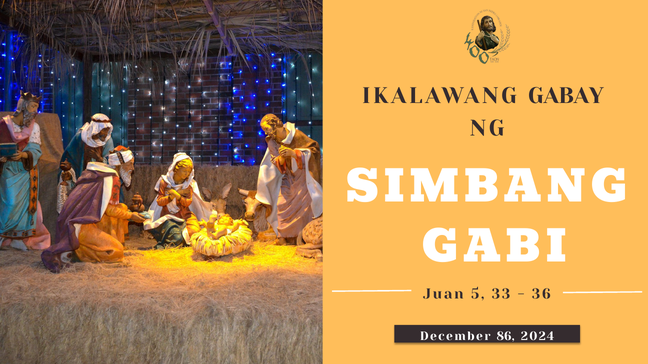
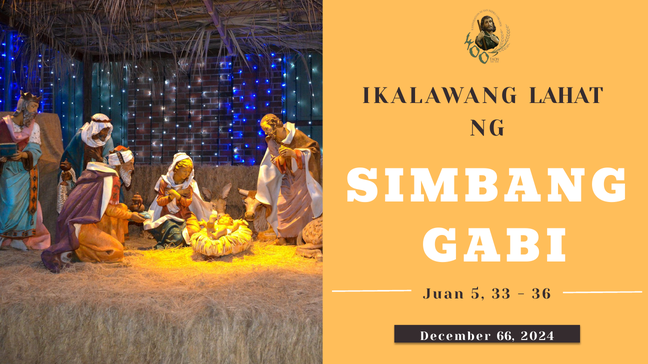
GABAY: GABAY -> LAHAT
86: 86 -> 66
